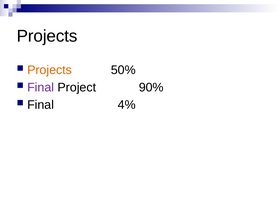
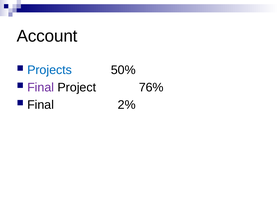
Projects at (47, 36): Projects -> Account
Projects at (50, 70) colour: orange -> blue
90%: 90% -> 76%
4%: 4% -> 2%
